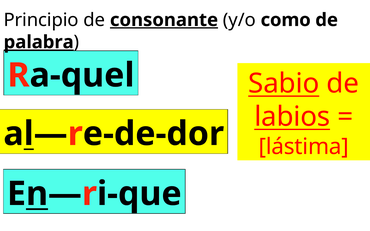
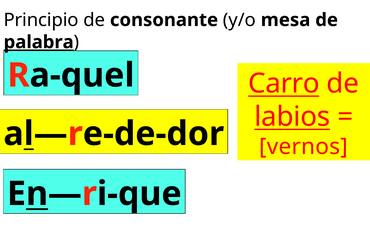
consonante underline: present -> none
como: como -> mesa
Sabio: Sabio -> Carro
lástima: lástima -> vernos
